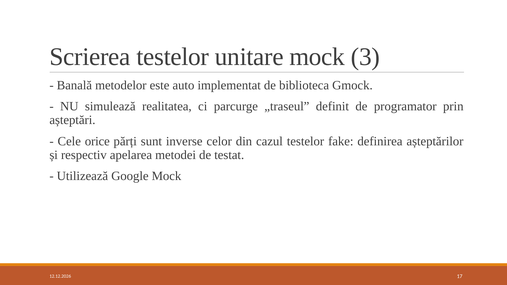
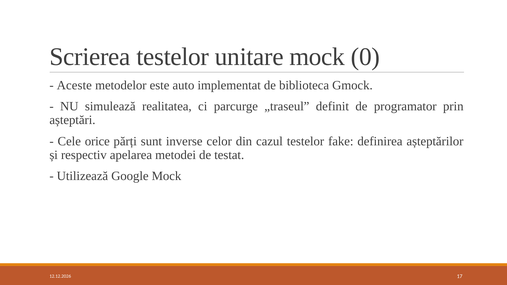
3: 3 -> 0
Banală: Banală -> Aceste
